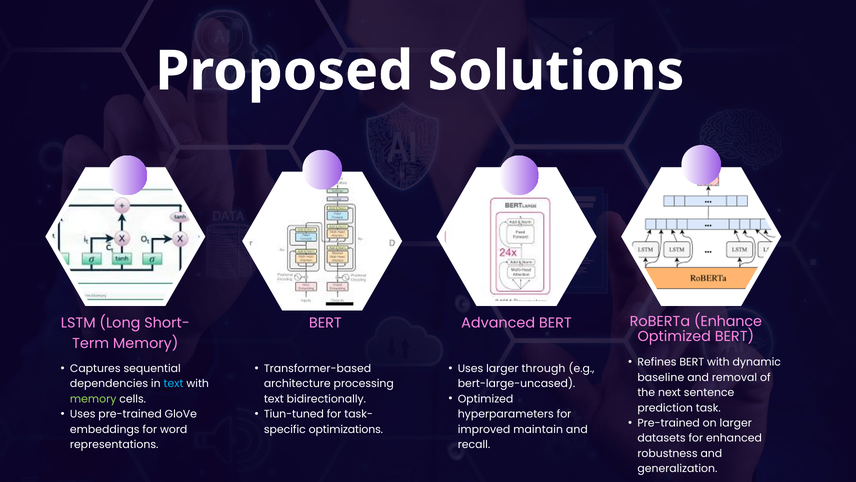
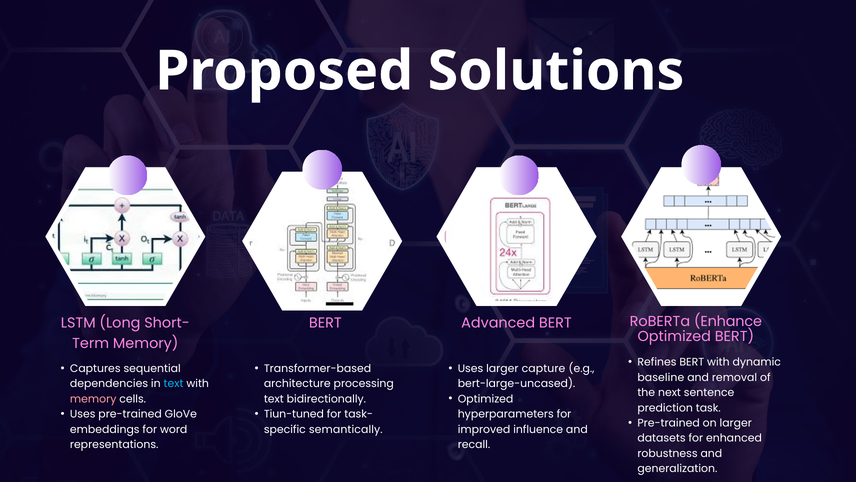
through: through -> capture
memory at (93, 399) colour: light green -> pink
optimizations: optimizations -> semantically
maintain: maintain -> influence
